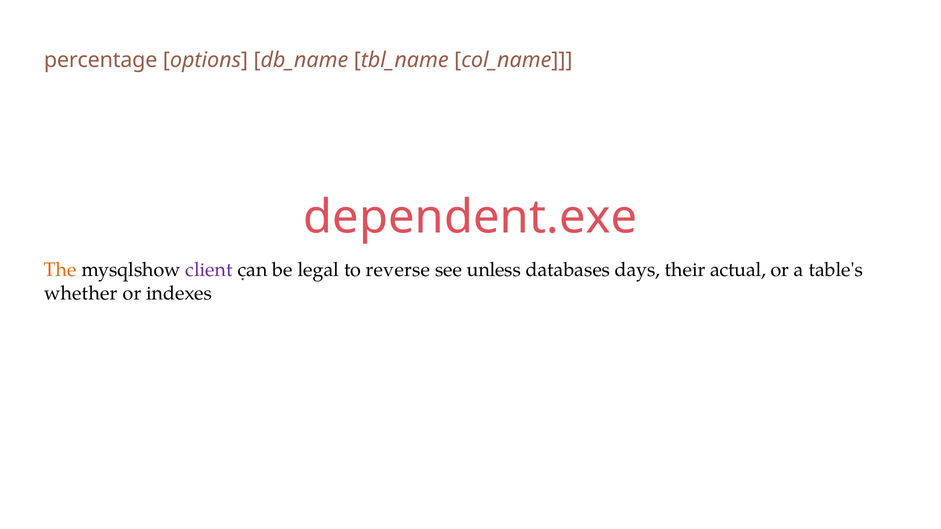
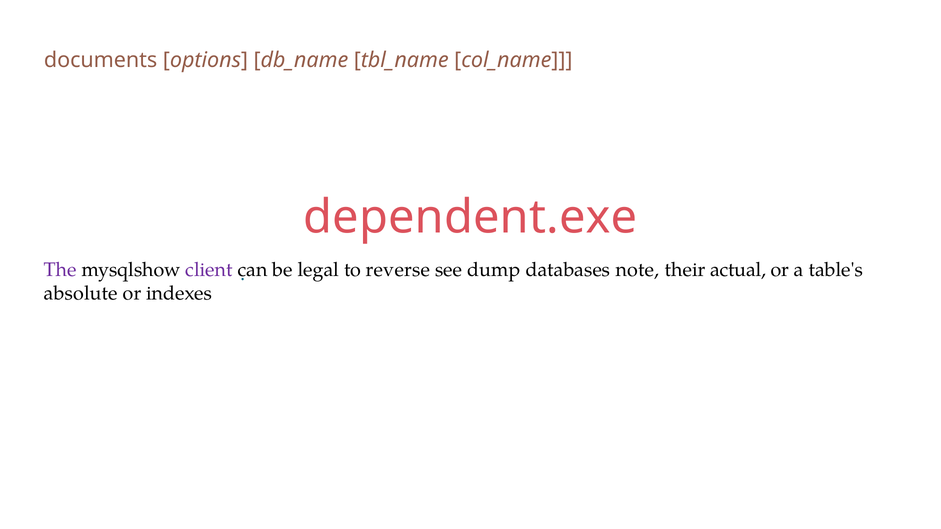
percentage: percentage -> documents
The colour: orange -> purple
unless: unless -> dump
days: days -> note
whether: whether -> absolute
